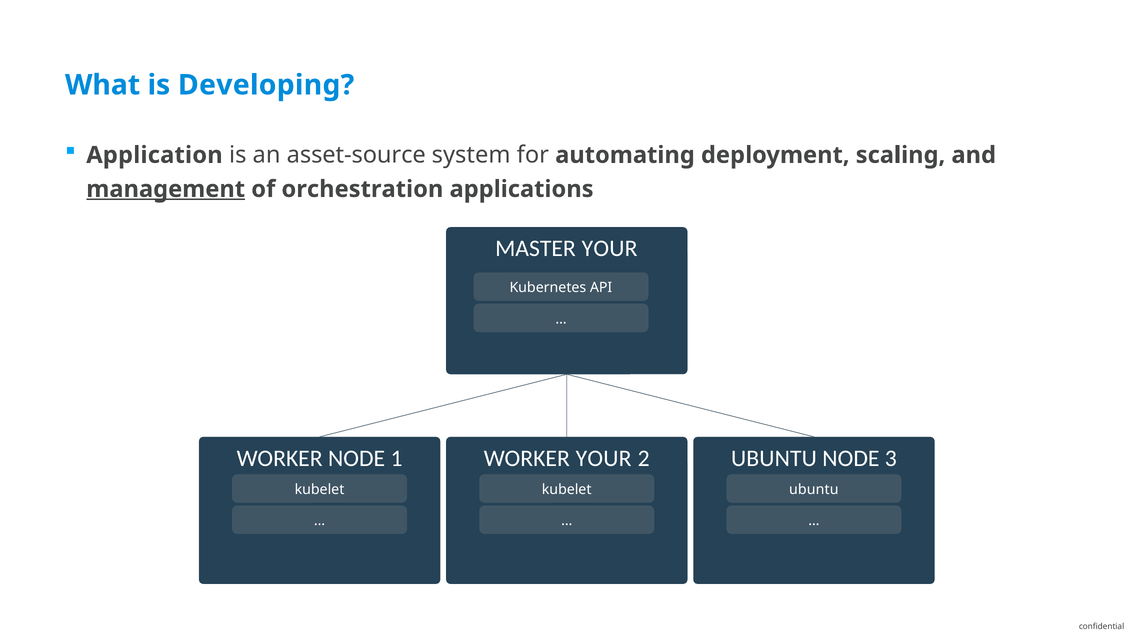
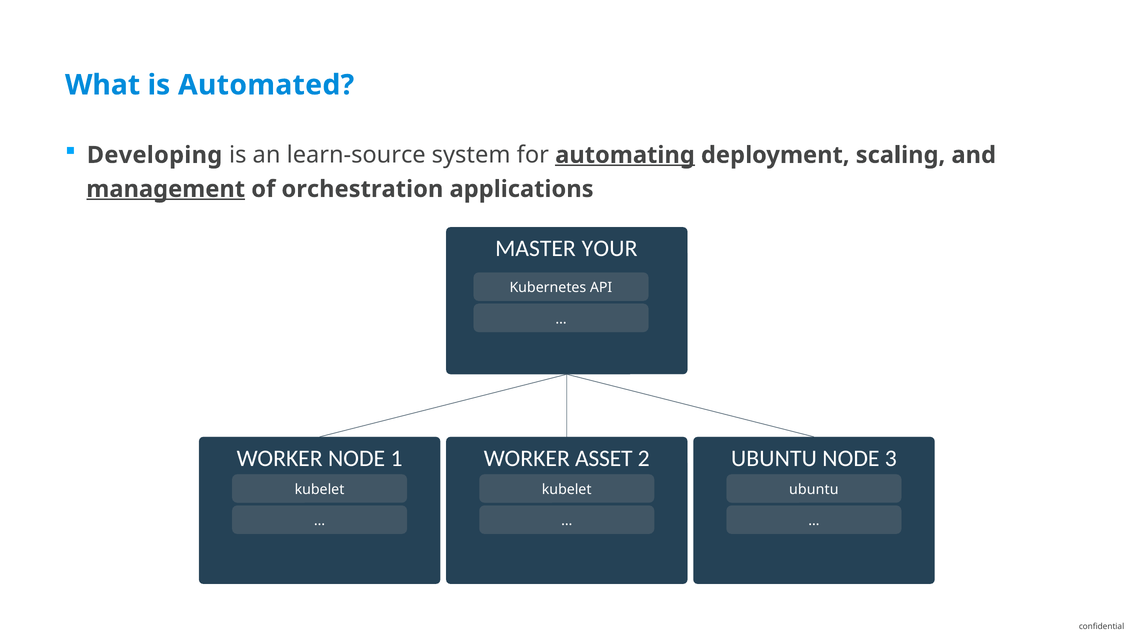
Developing: Developing -> Automated
Application: Application -> Developing
asset-source: asset-source -> learn-source
automating underline: none -> present
WORKER YOUR: YOUR -> ASSET
